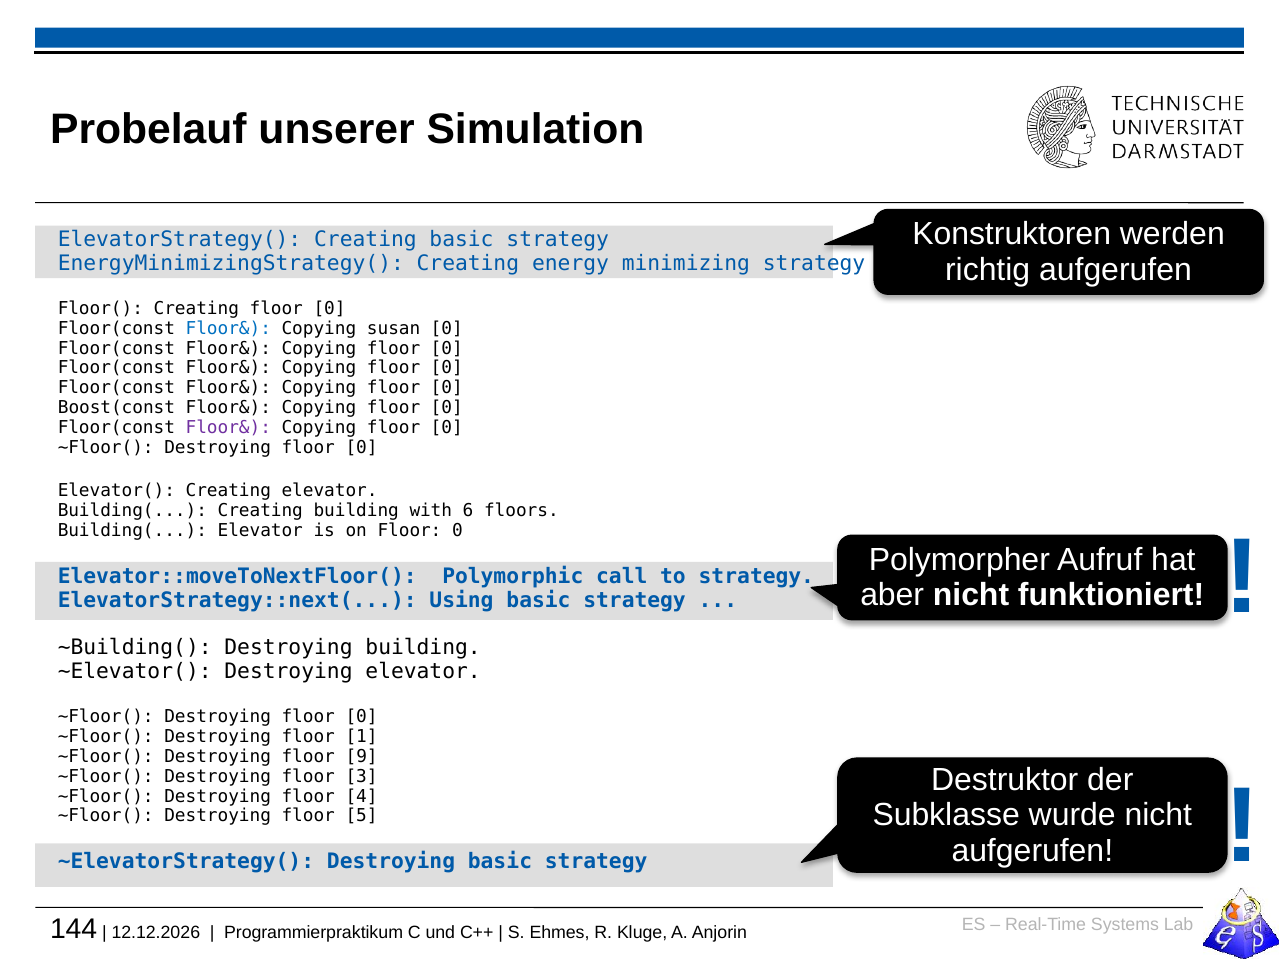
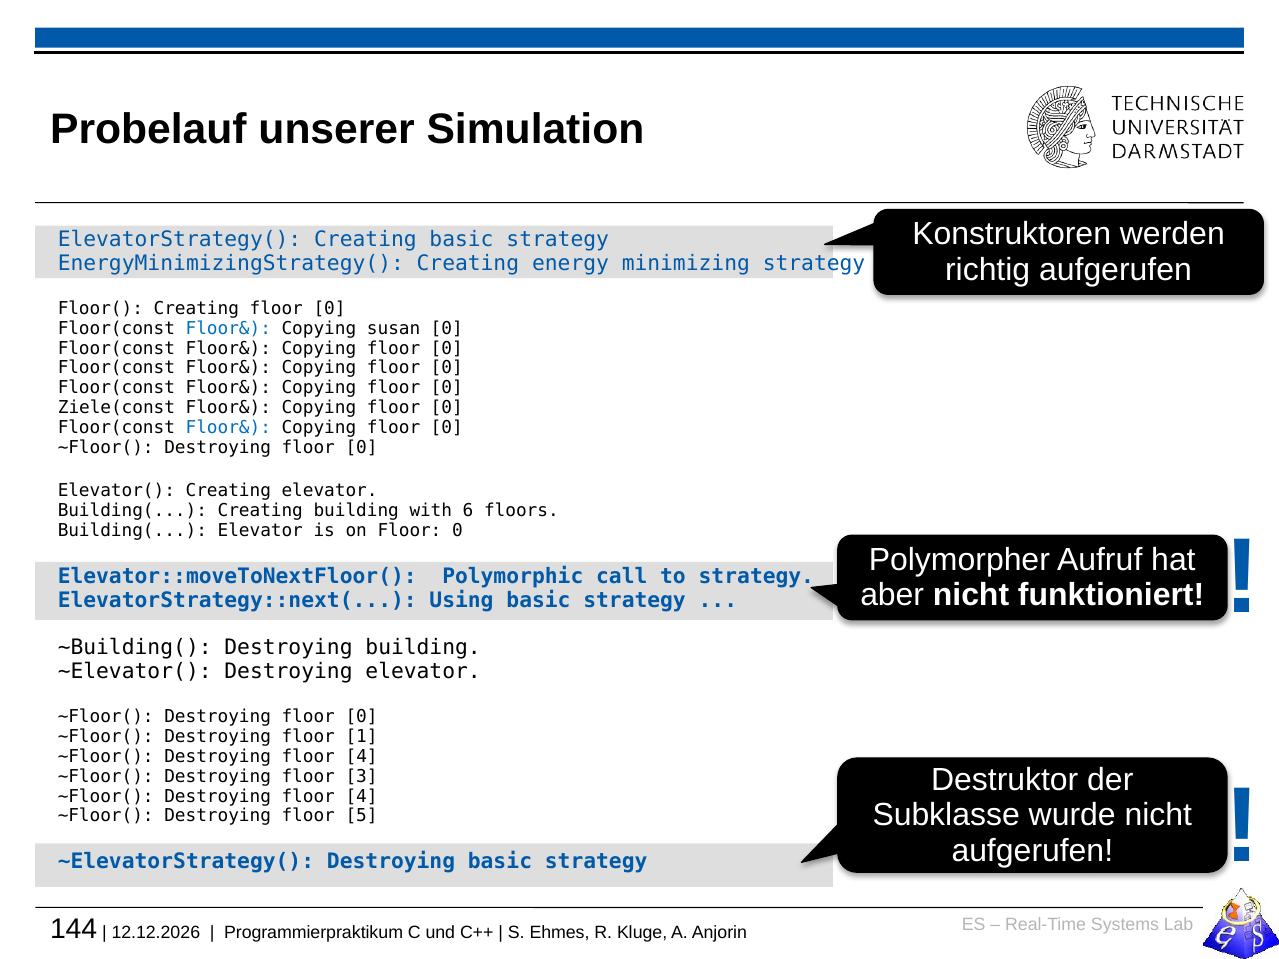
Boost(const: Boost(const -> Ziele(const
Floor& at (228, 428) colour: purple -> blue
9 at (362, 757): 9 -> 4
